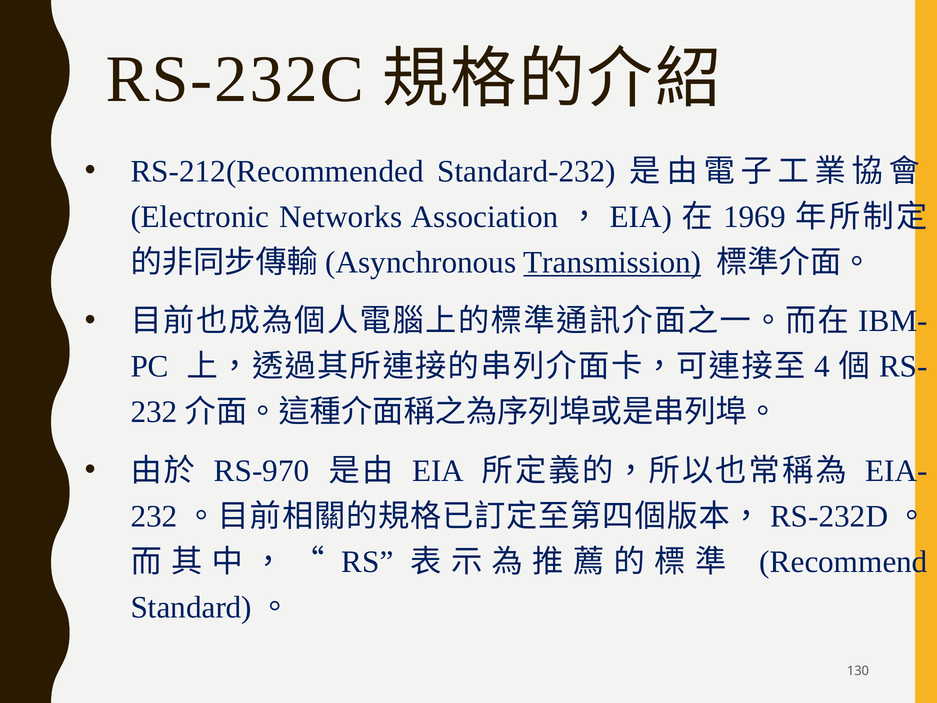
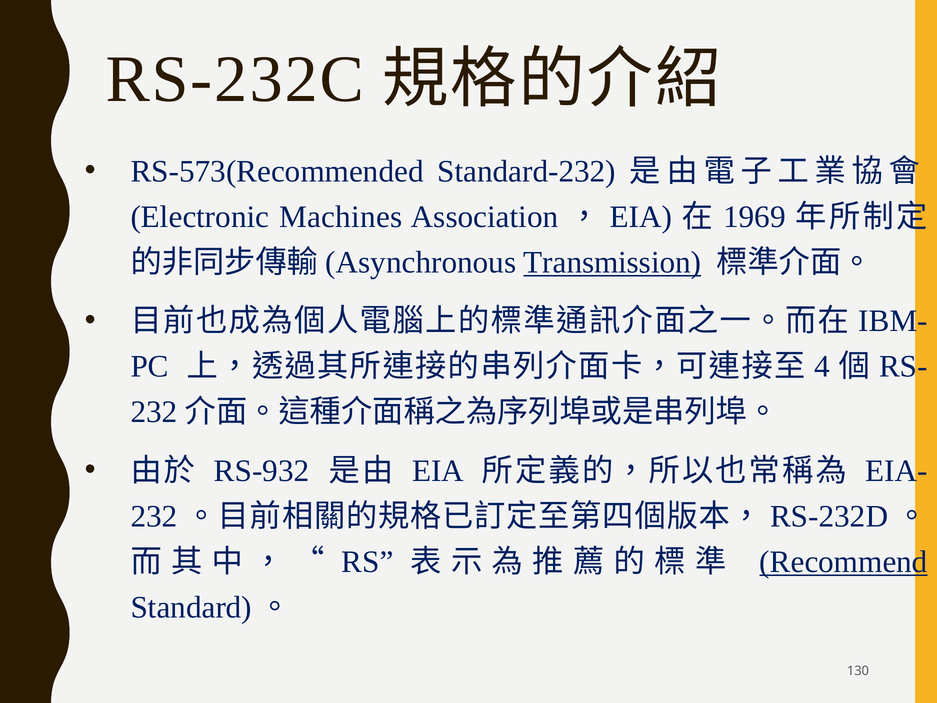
RS-212(Recommended: RS-212(Recommended -> RS-573(Recommended
Networks: Networks -> Machines
RS-970: RS-970 -> RS-932
Recommend underline: none -> present
